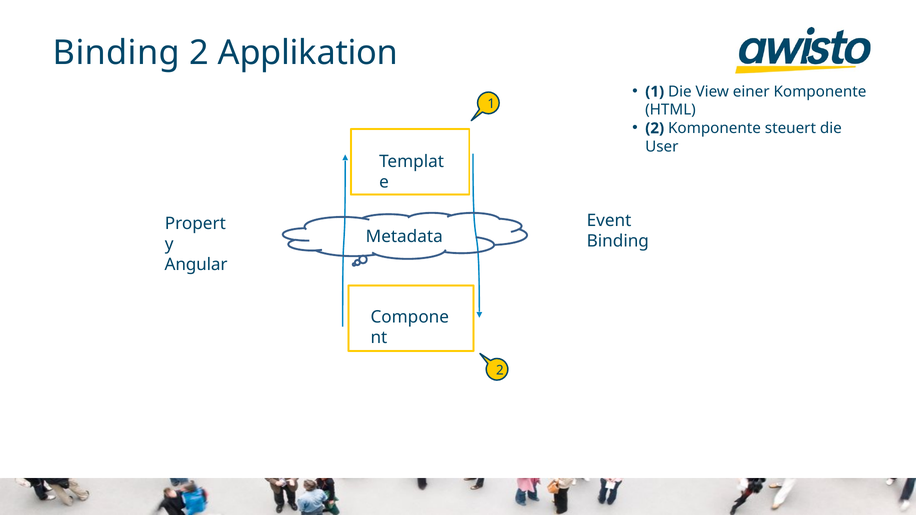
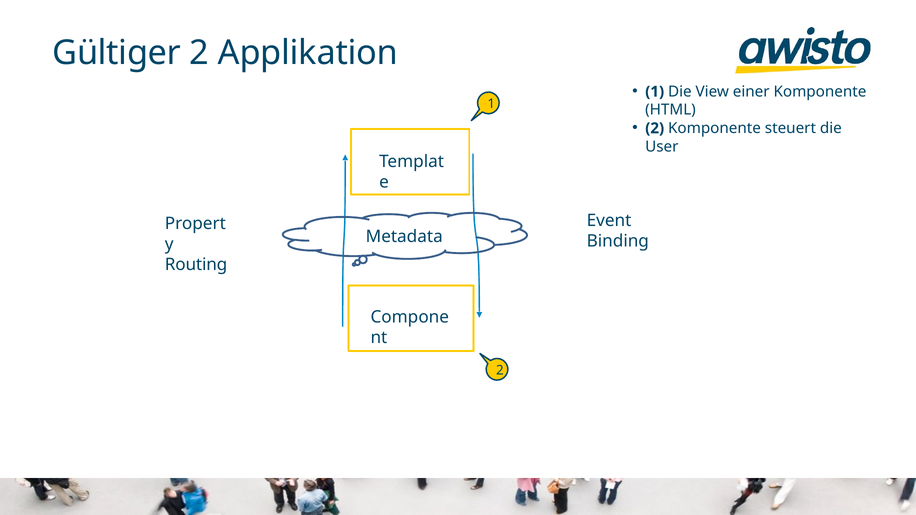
Binding at (116, 53): Binding -> Gültiger
Angular: Angular -> Routing
